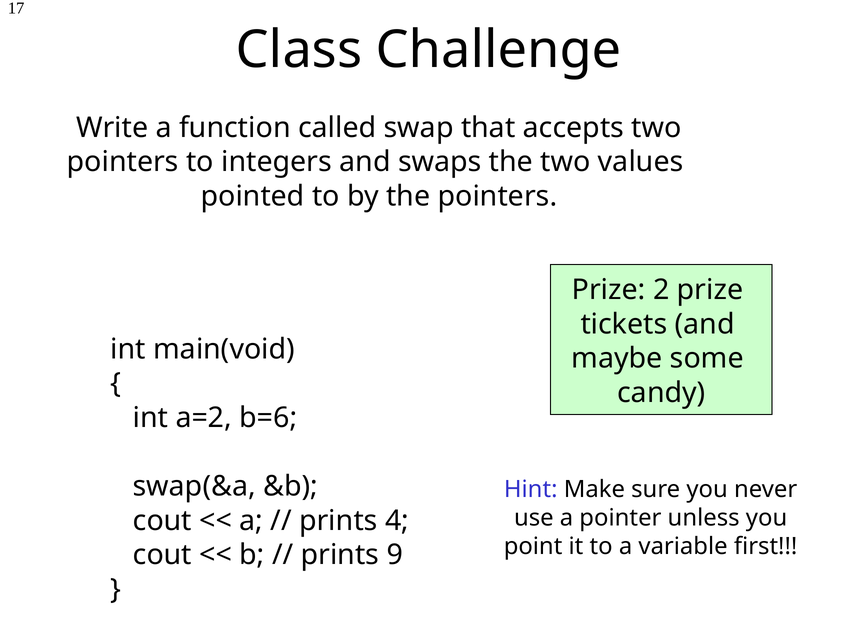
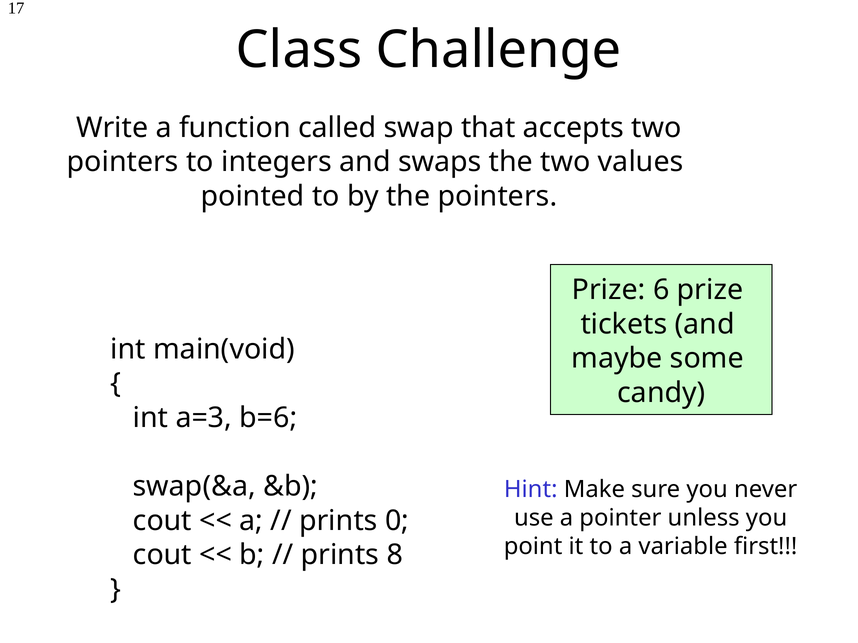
2: 2 -> 6
a=2: a=2 -> a=3
4: 4 -> 0
9: 9 -> 8
